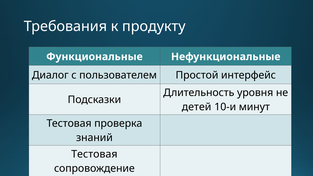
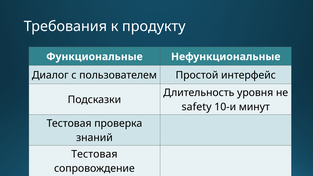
детей: детей -> safety
